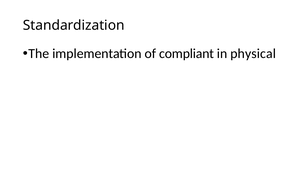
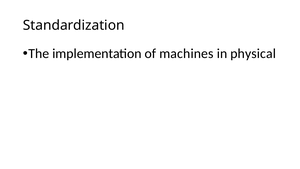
compliant: compliant -> machines
